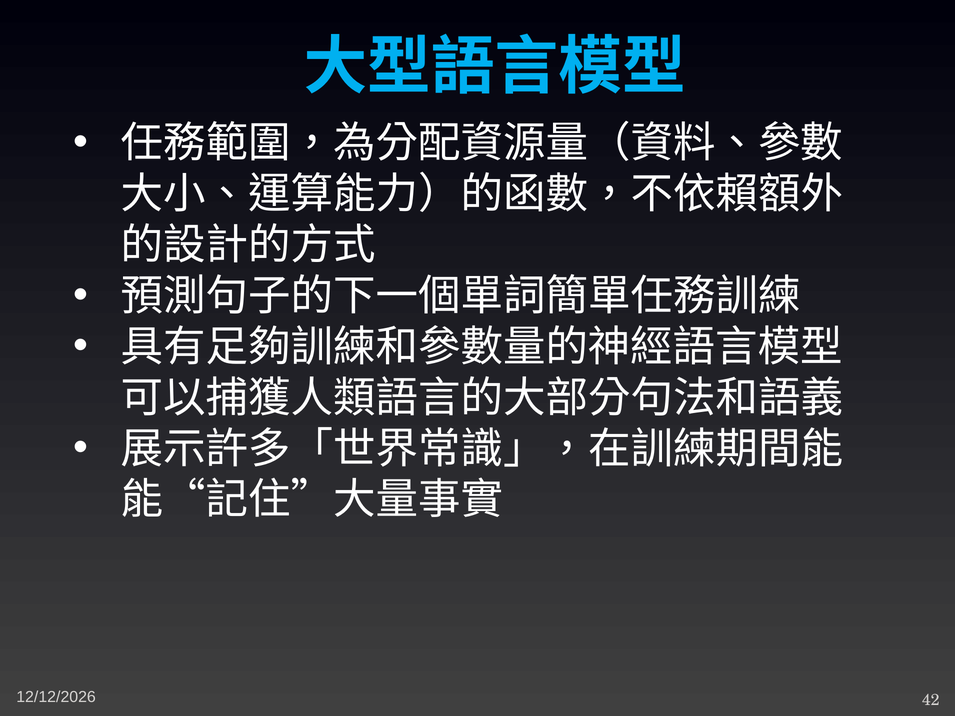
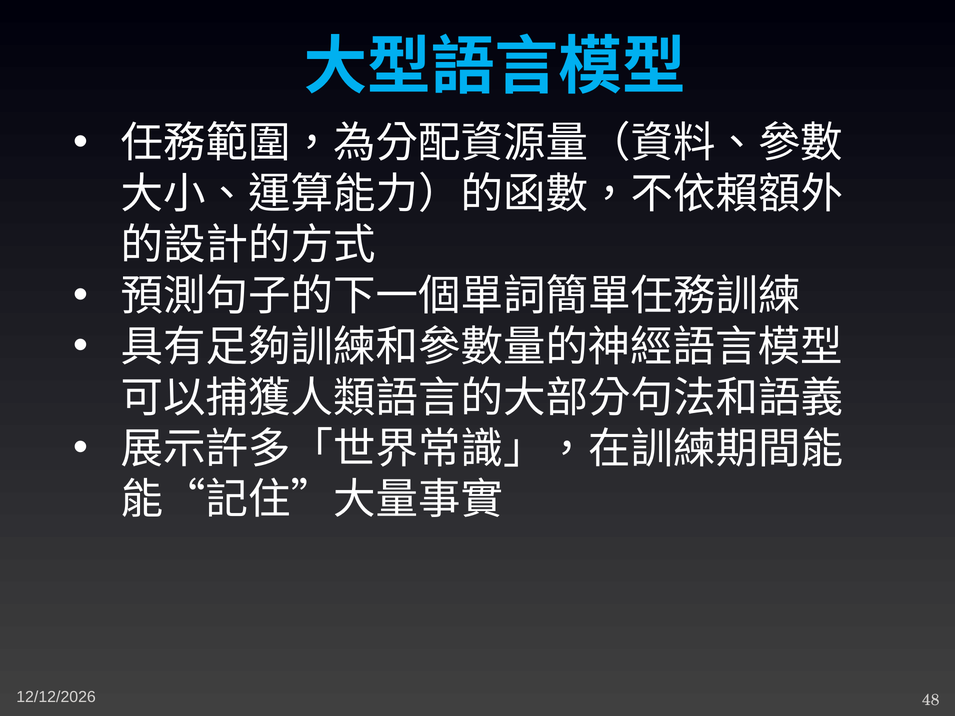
42: 42 -> 48
